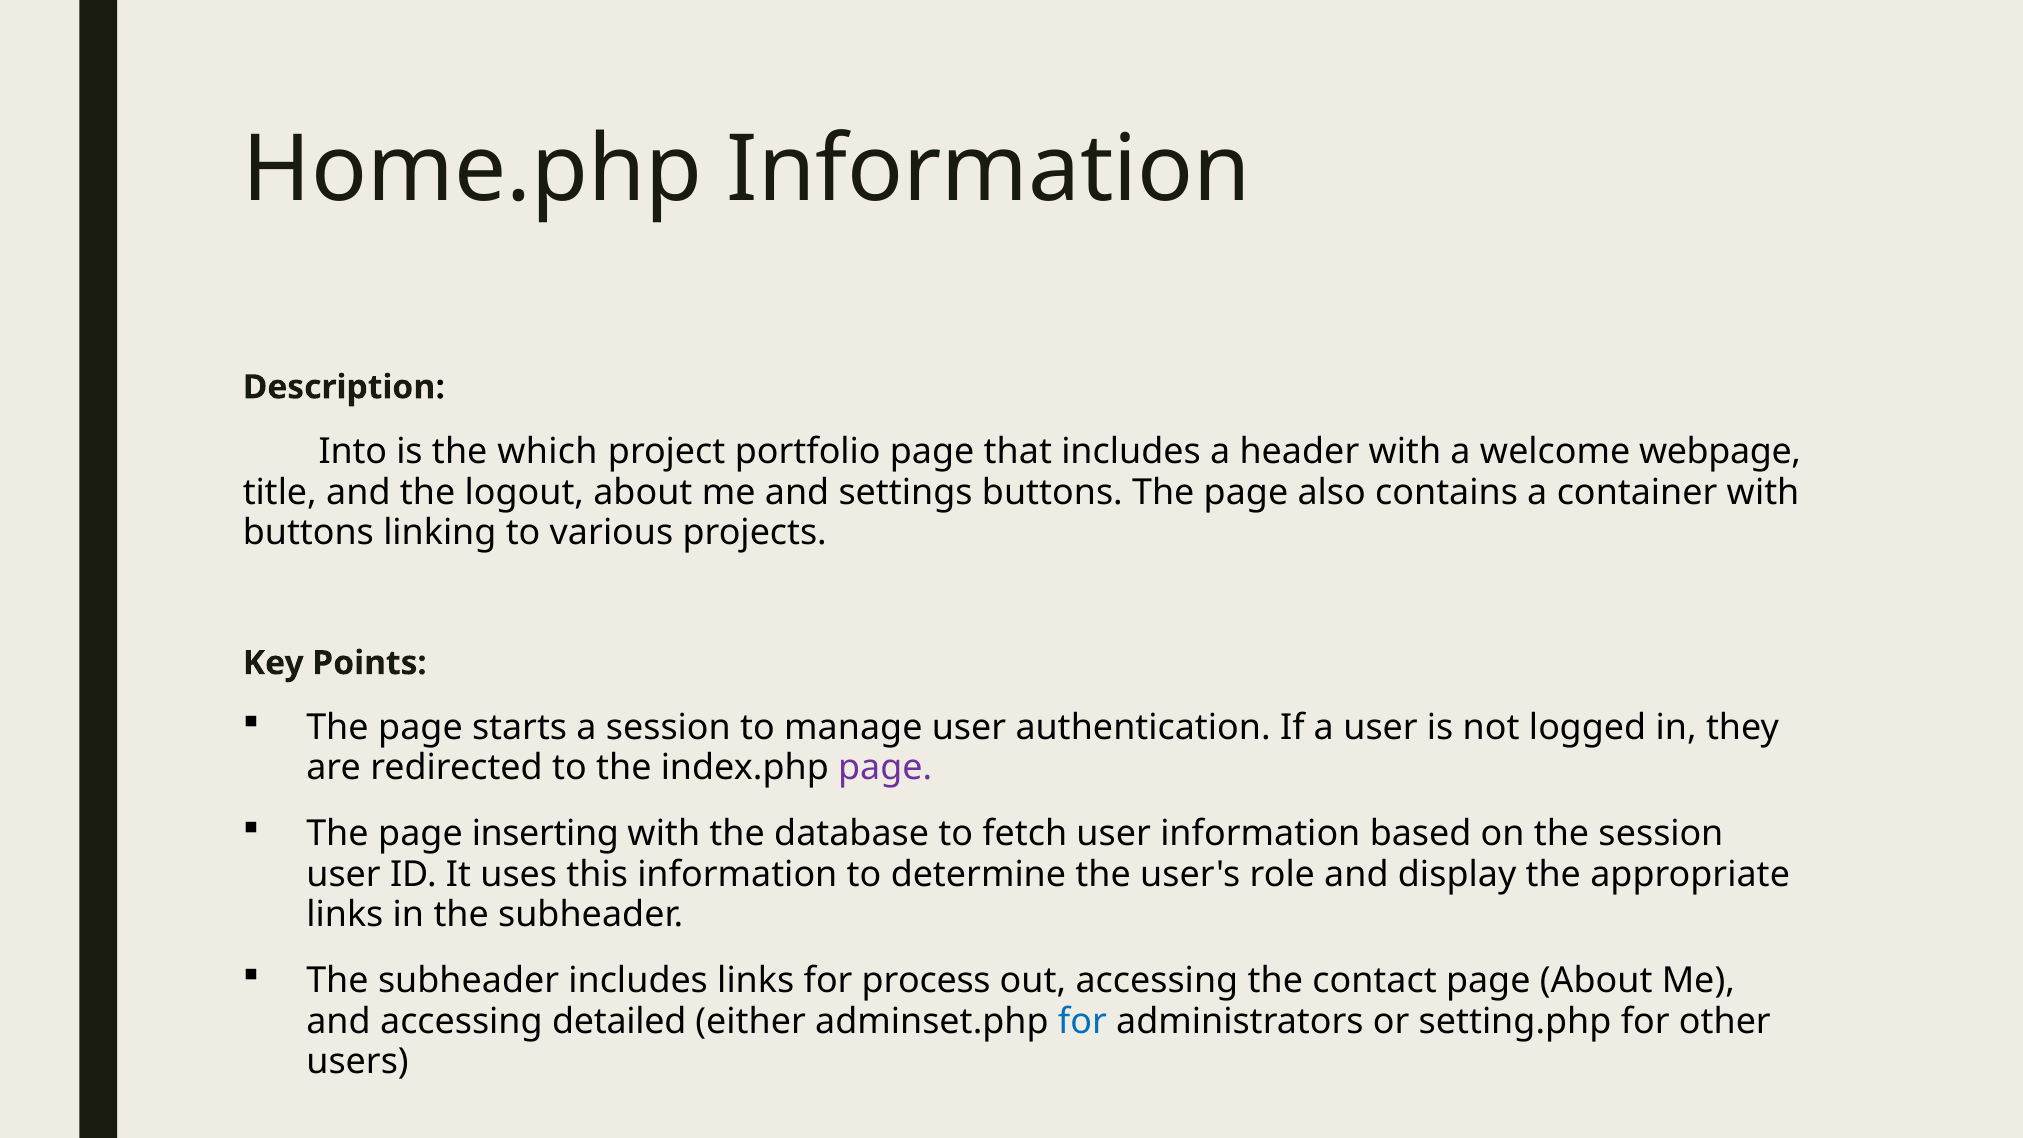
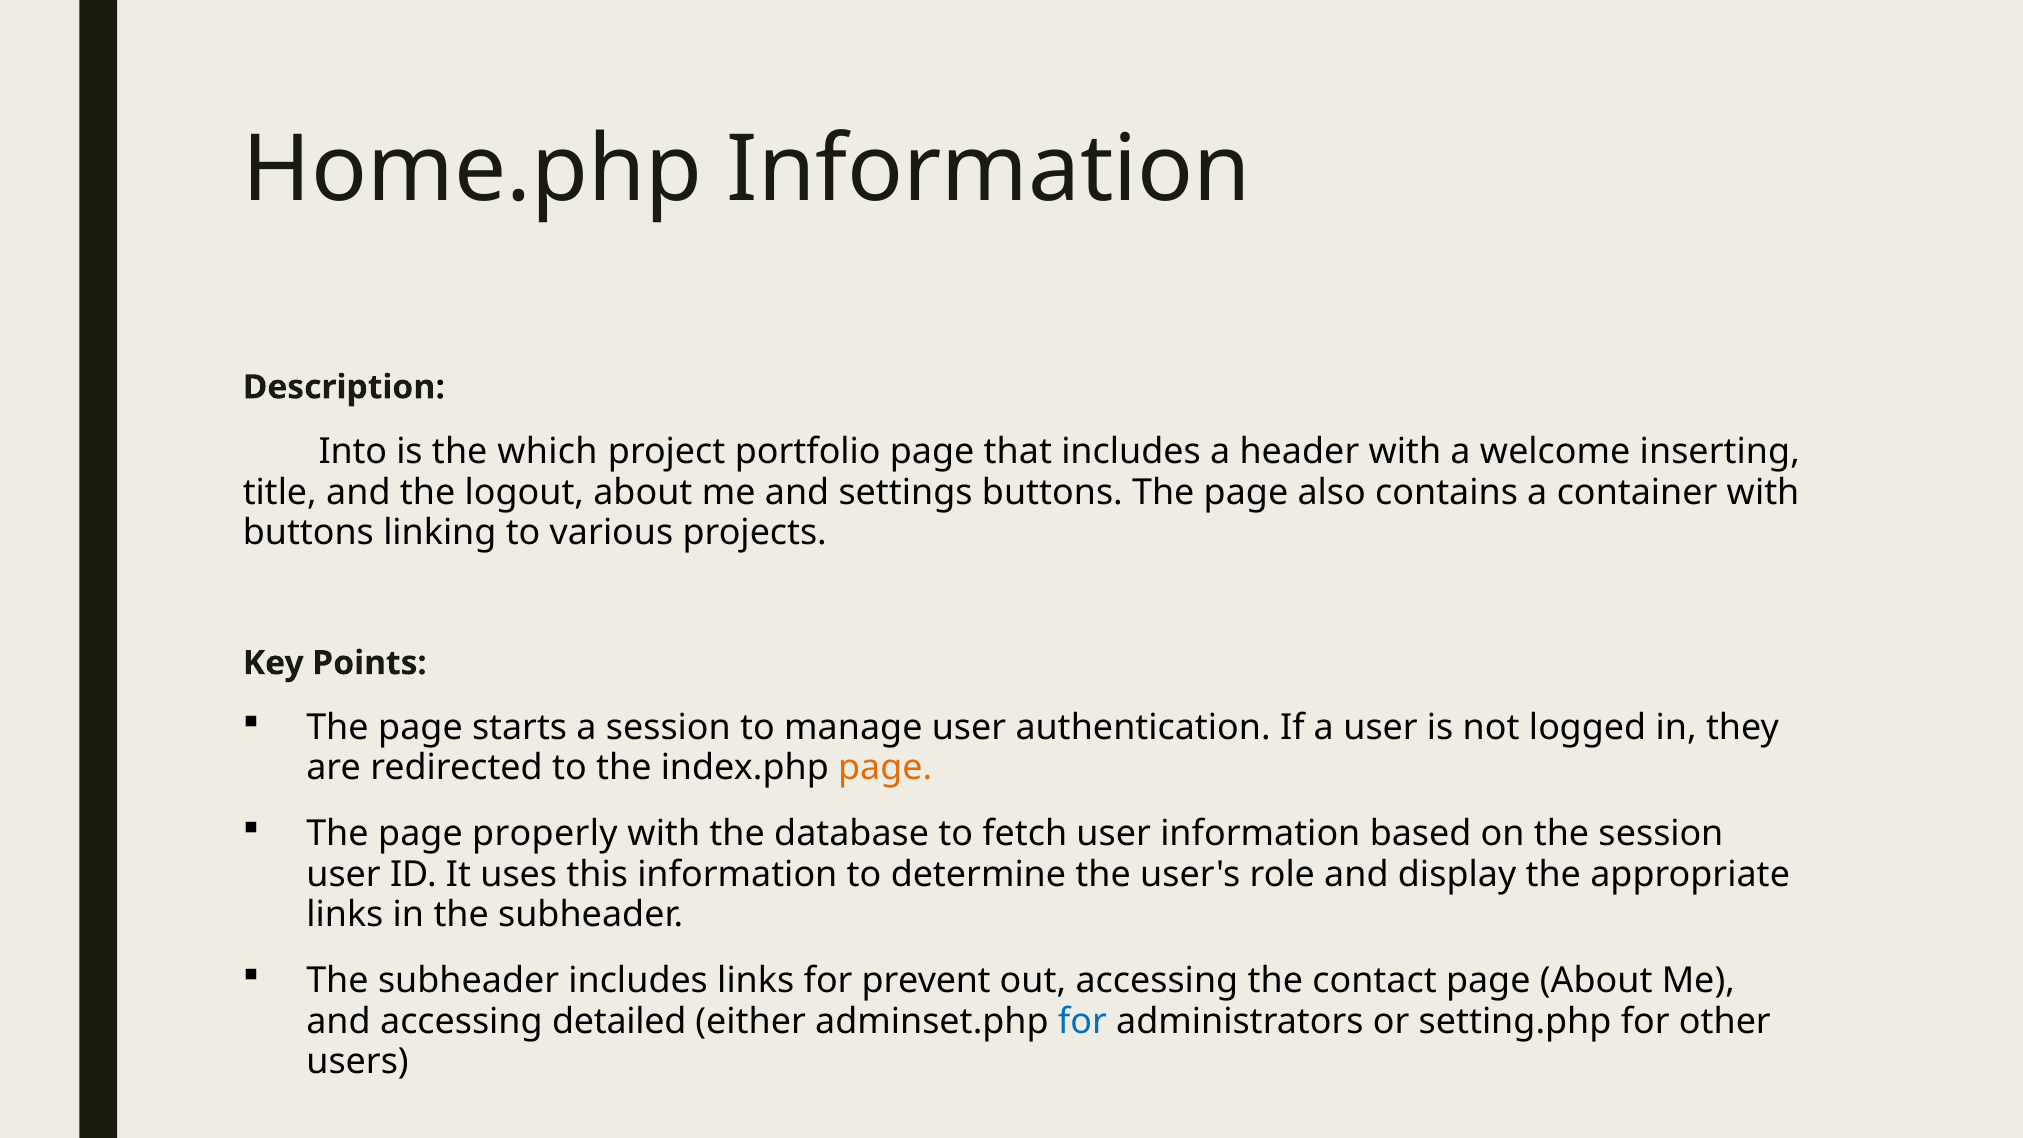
webpage: webpage -> inserting
page at (885, 768) colour: purple -> orange
inserting: inserting -> properly
process: process -> prevent
